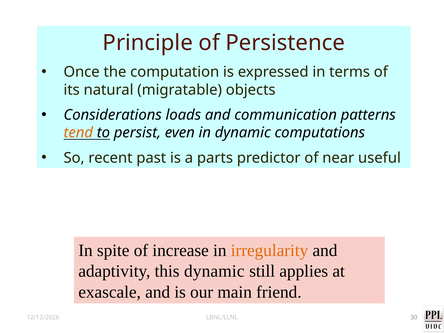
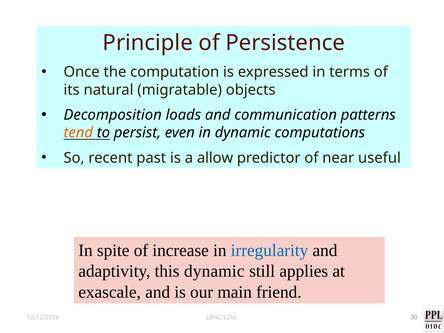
Considerations: Considerations -> Decomposition
parts: parts -> allow
irregularity colour: orange -> blue
